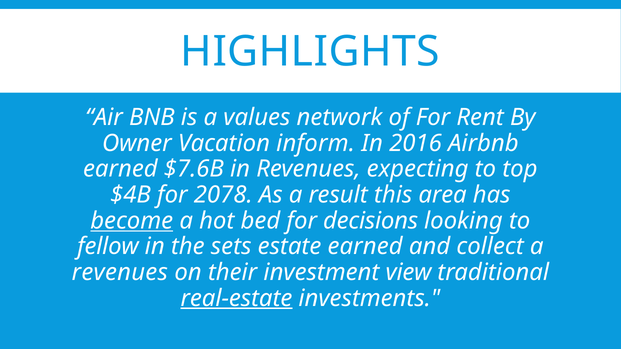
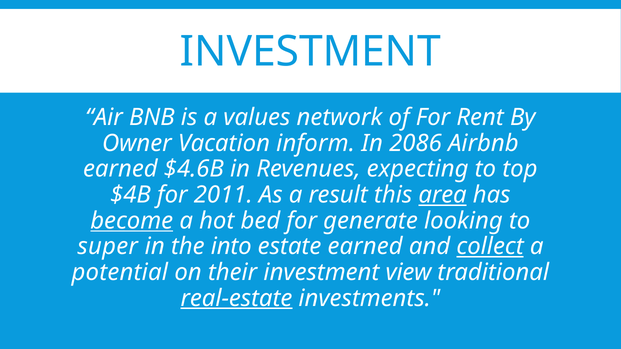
HIGHLIGHTS at (310, 52): HIGHLIGHTS -> INVESTMENT
2016: 2016 -> 2086
$7.6B: $7.6B -> $4.6B
2078: 2078 -> 2011
area underline: none -> present
decisions: decisions -> generate
fellow: fellow -> super
sets: sets -> into
collect underline: none -> present
revenues at (120, 273): revenues -> potential
